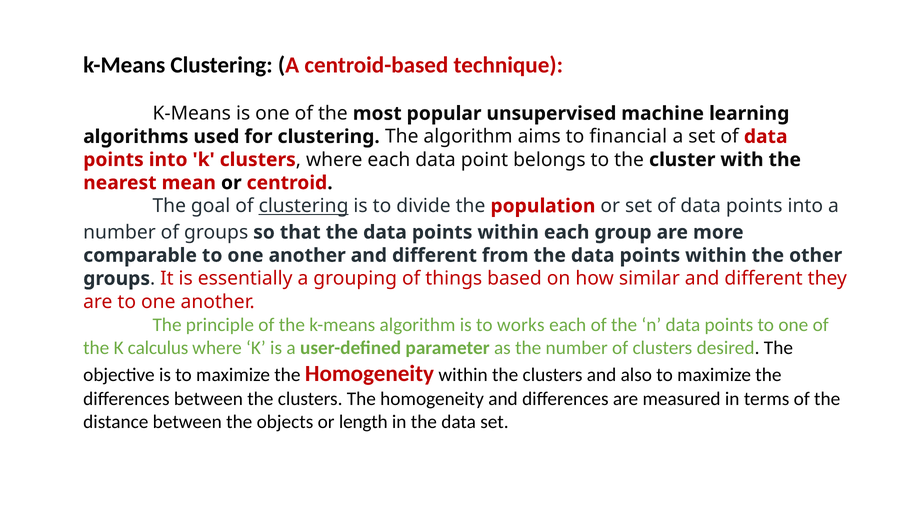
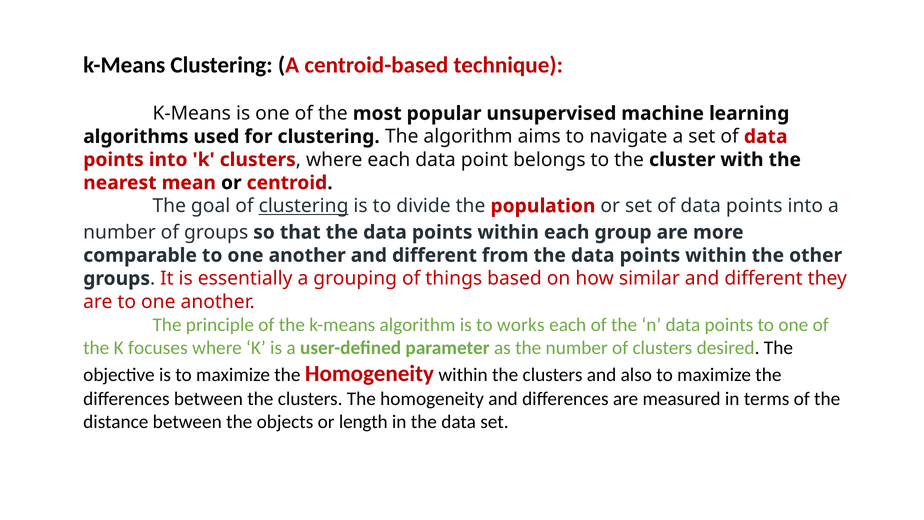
financial: financial -> navigate
calculus: calculus -> focuses
